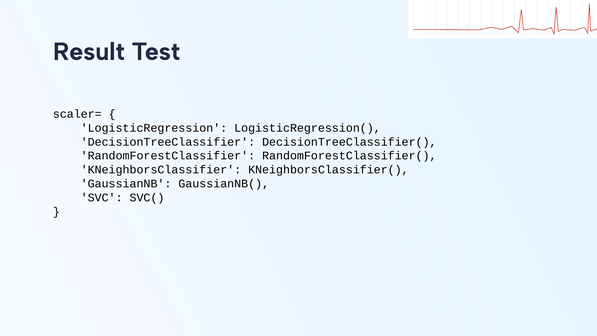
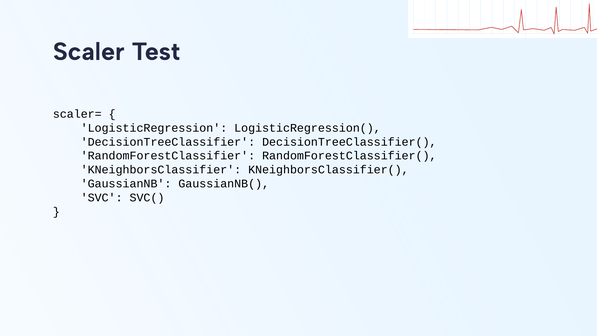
Result: Result -> Scaler
